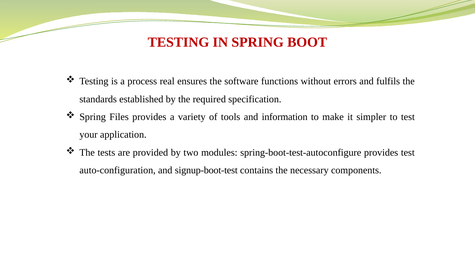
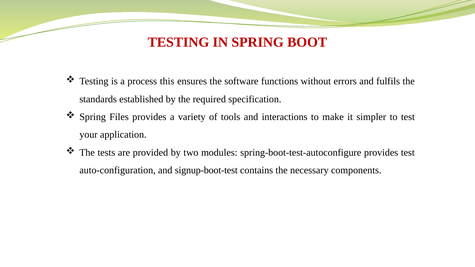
real: real -> this
information: information -> interactions
